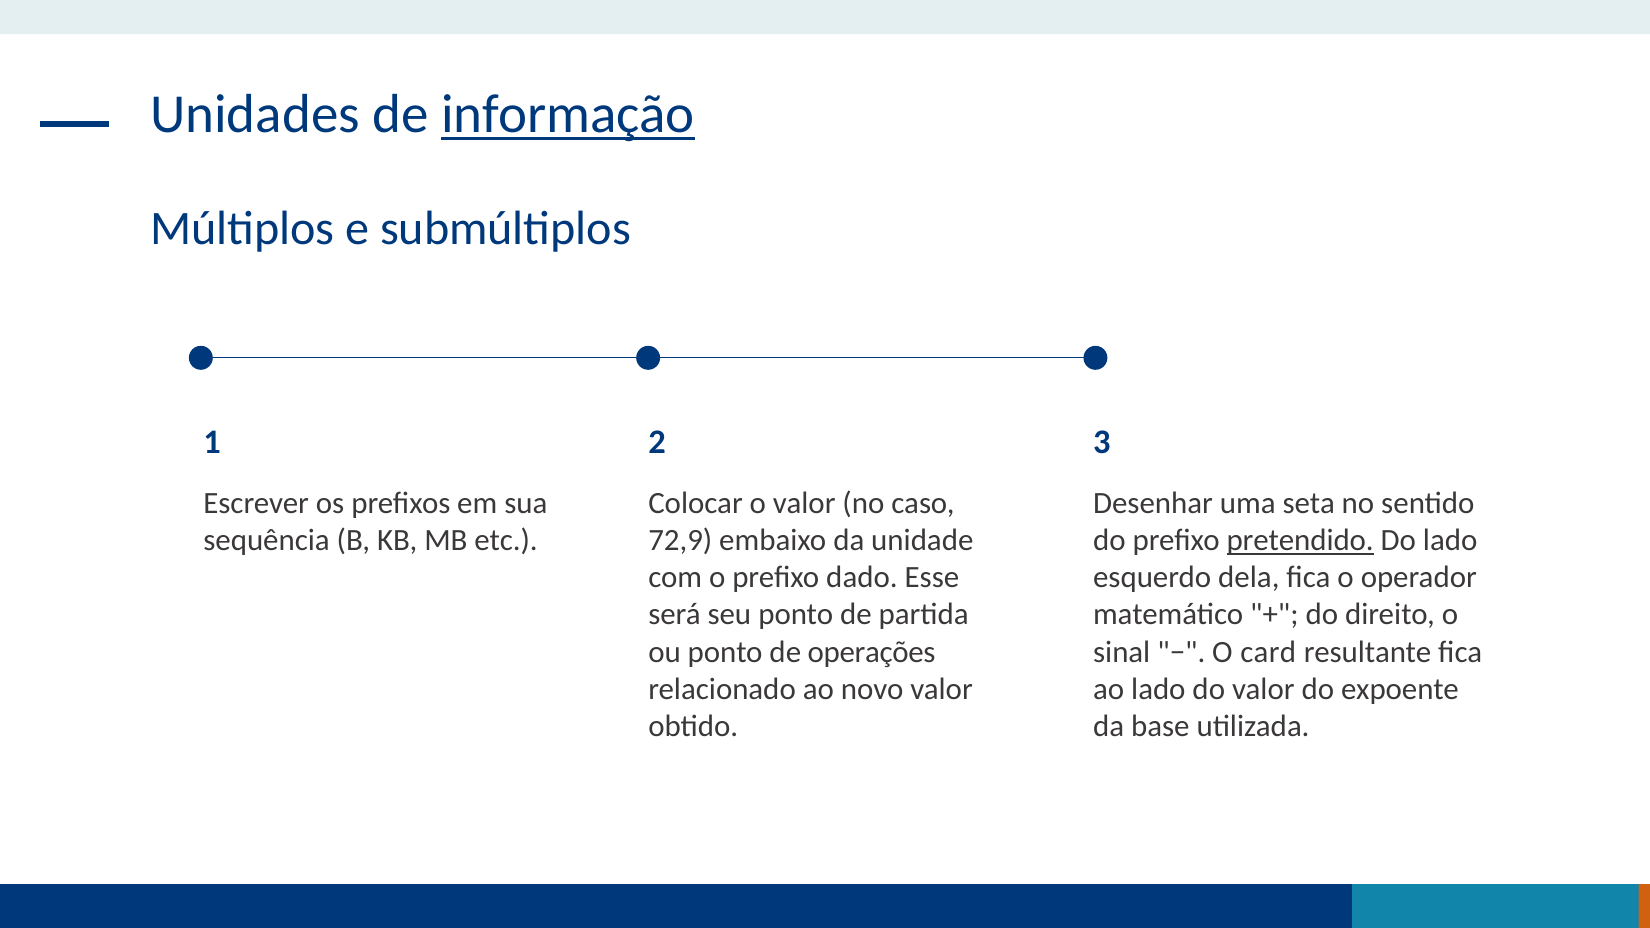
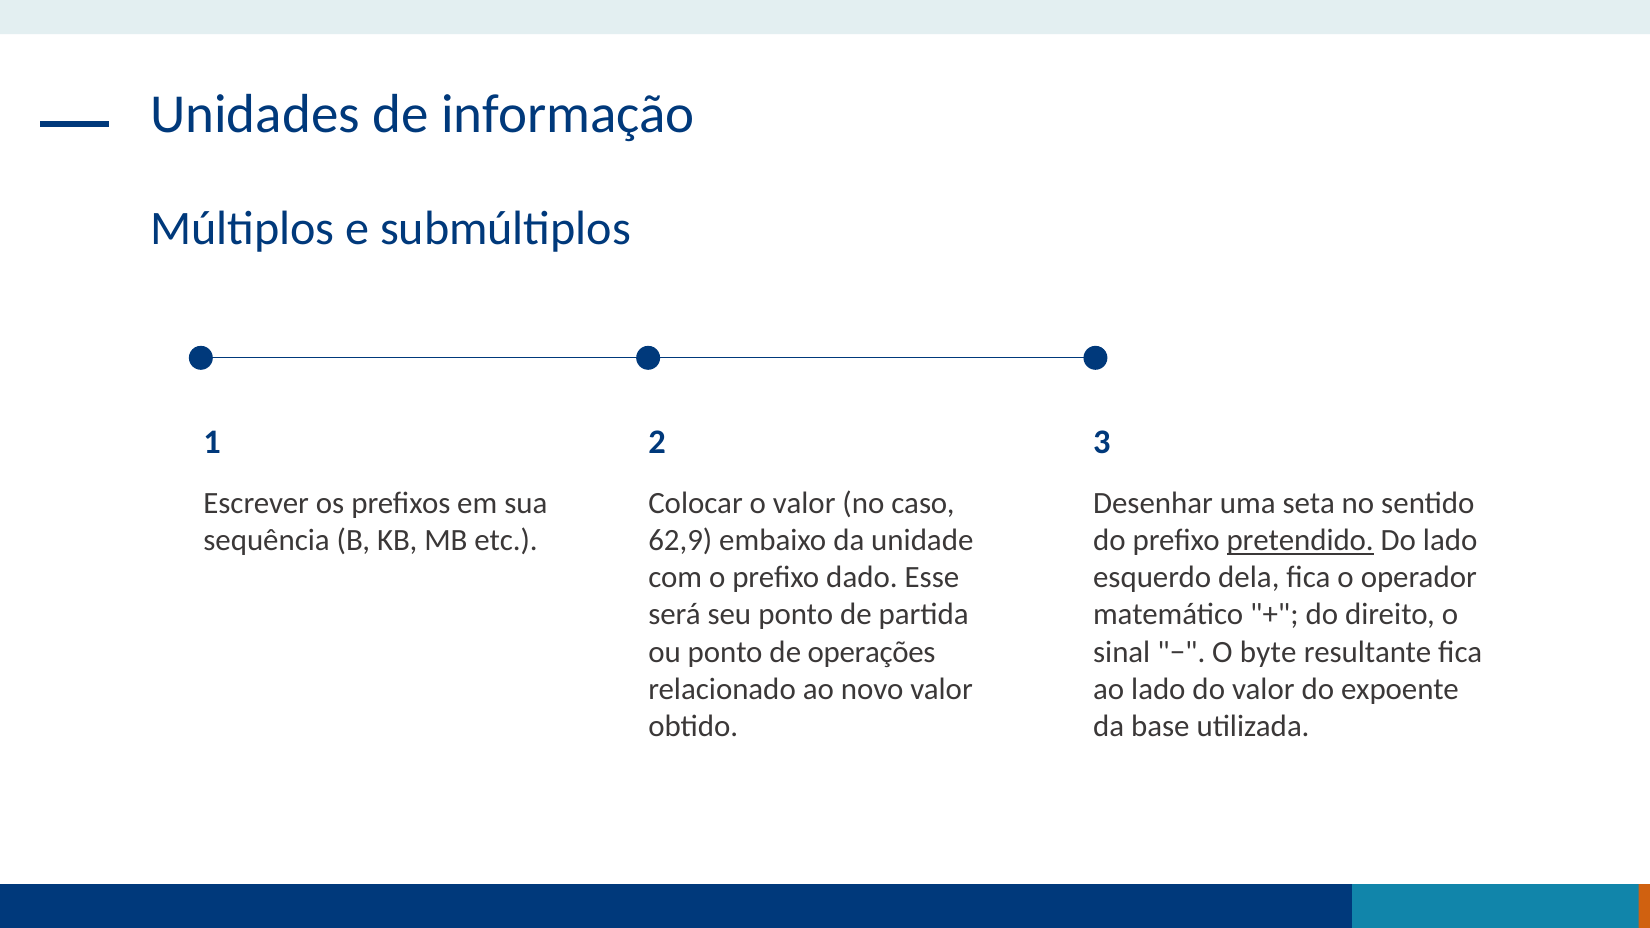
informação underline: present -> none
72,9: 72,9 -> 62,9
card: card -> byte
